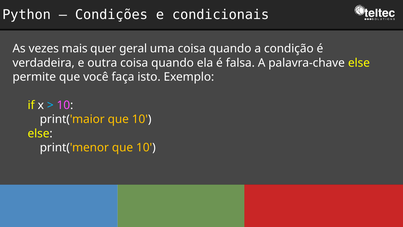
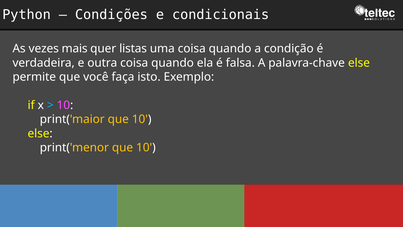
geral: geral -> listas
